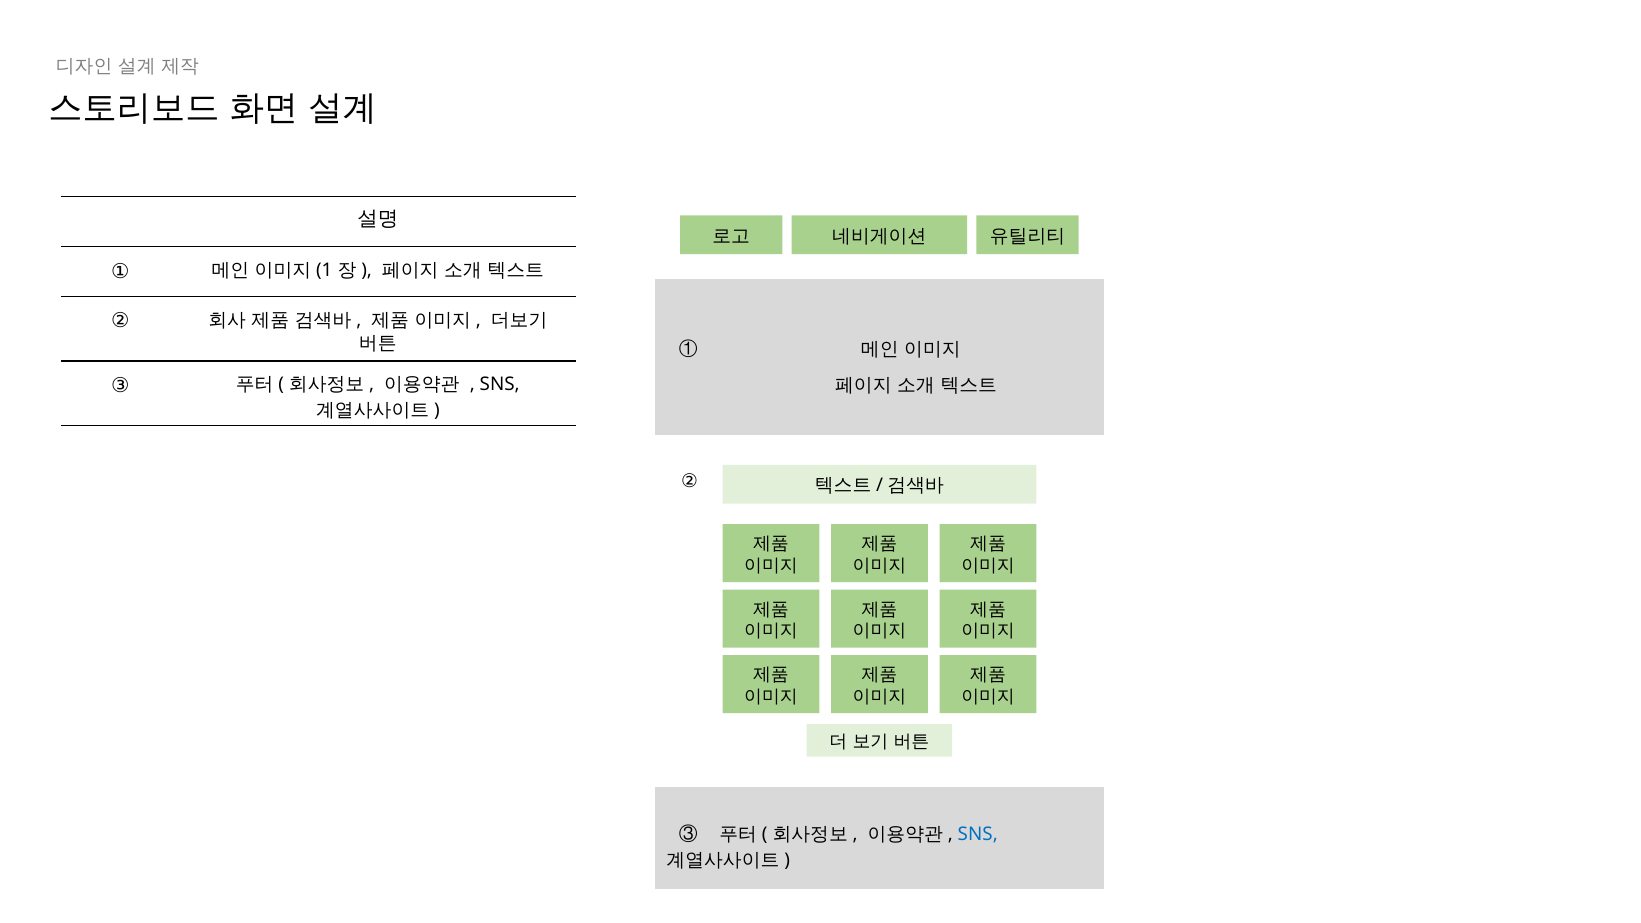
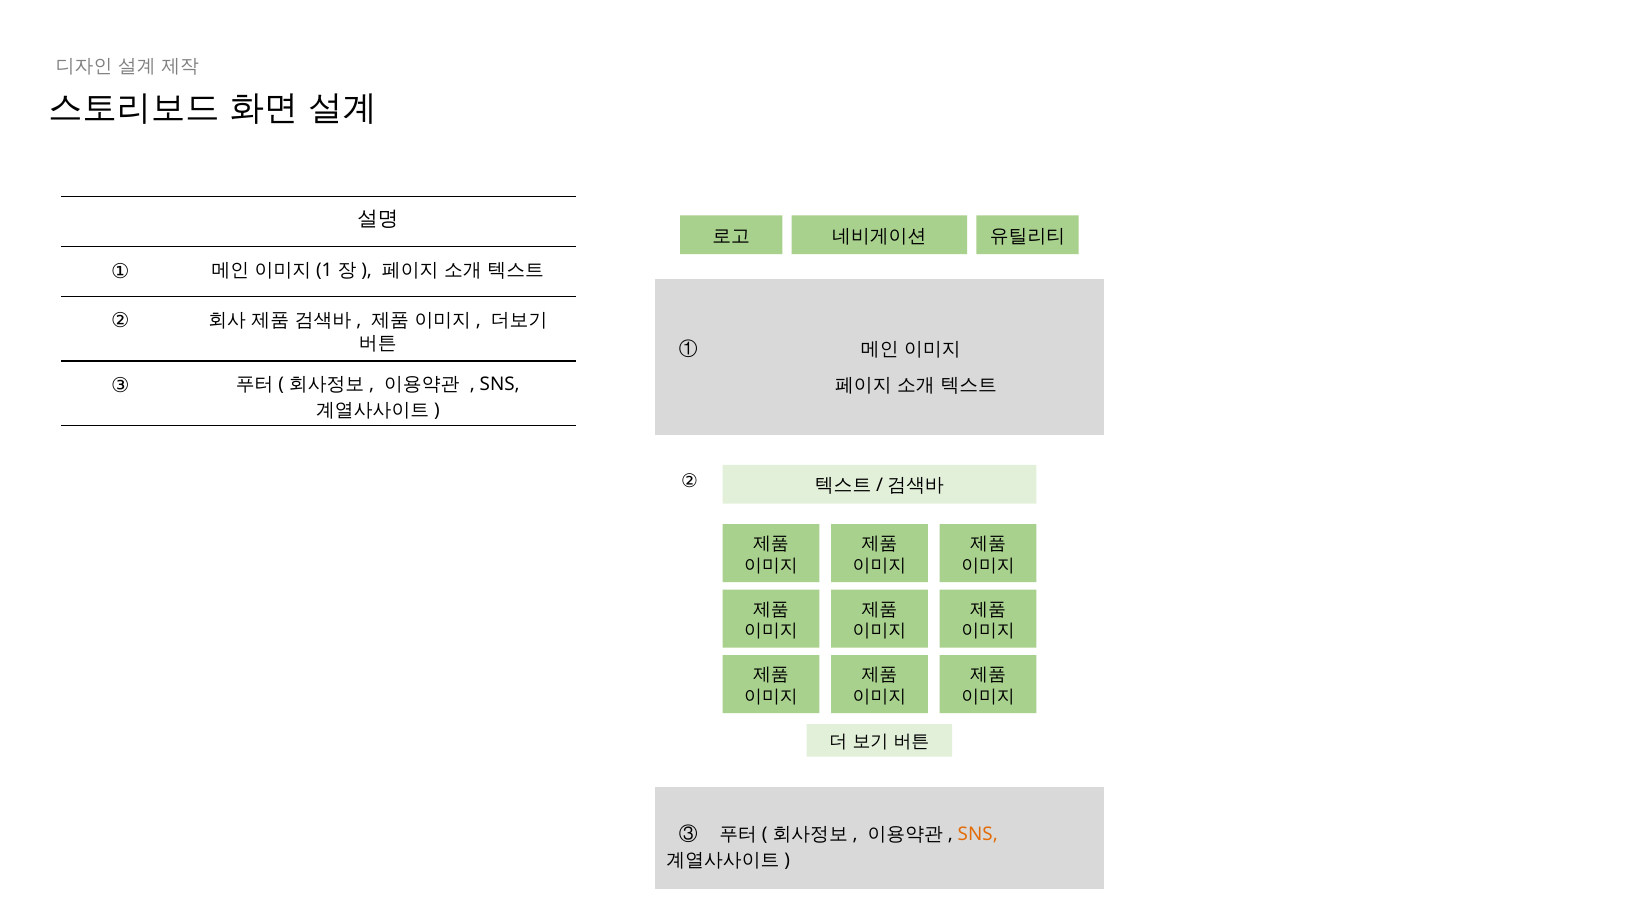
SNS at (978, 834) colour: blue -> orange
